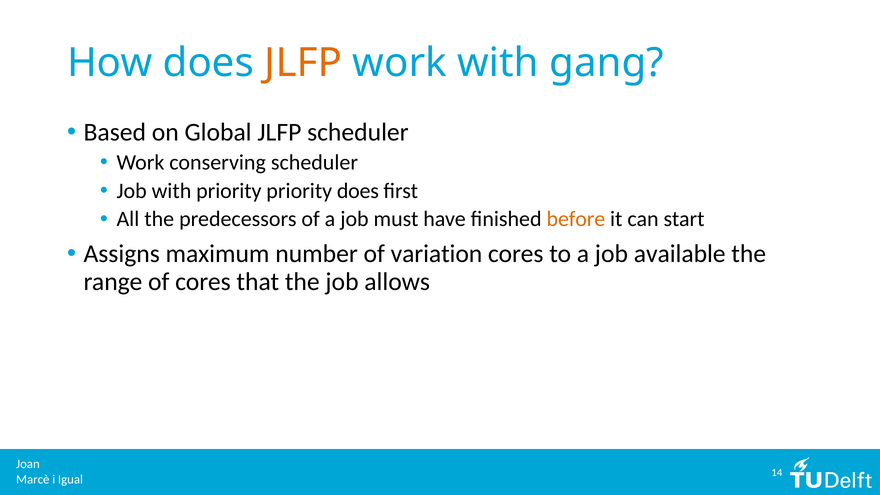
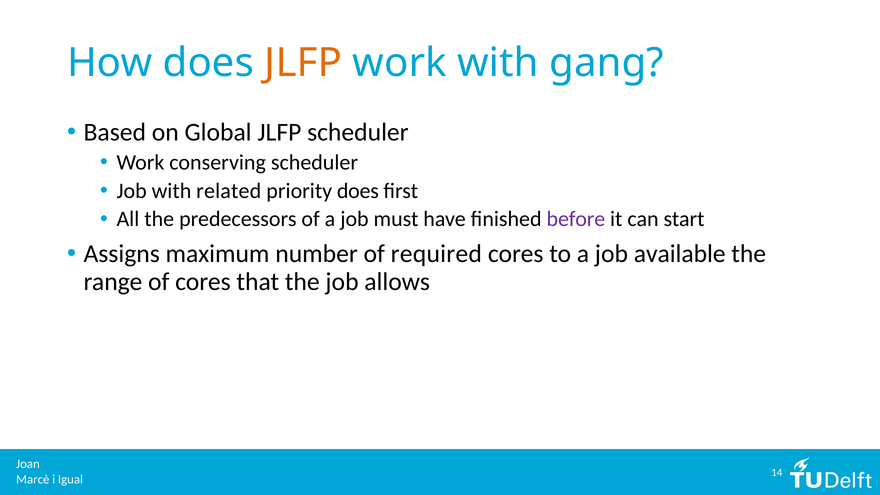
with priority: priority -> related
before colour: orange -> purple
variation: variation -> required
